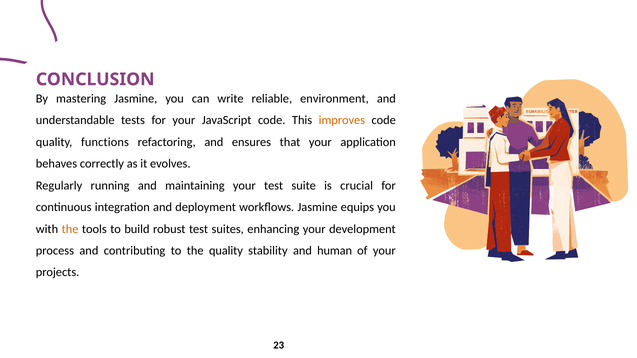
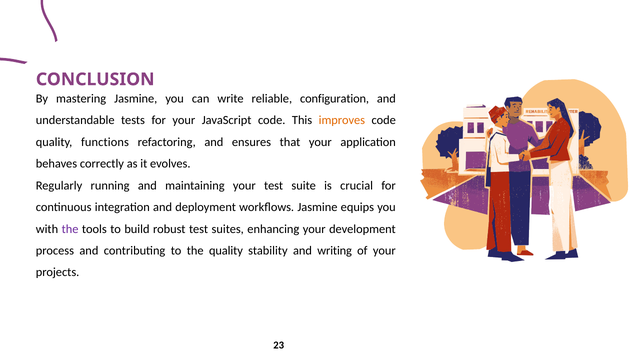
environment: environment -> configuration
the at (70, 229) colour: orange -> purple
human: human -> writing
